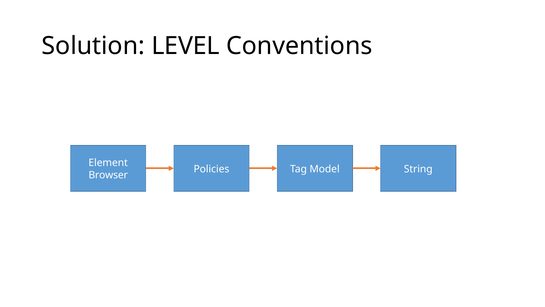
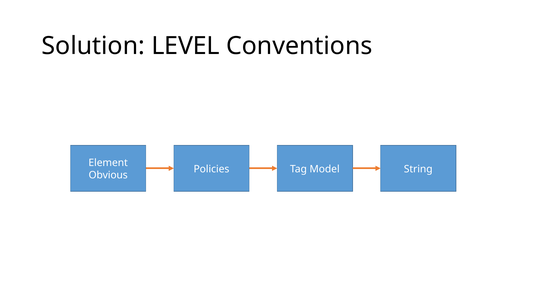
Browser: Browser -> Obvious
